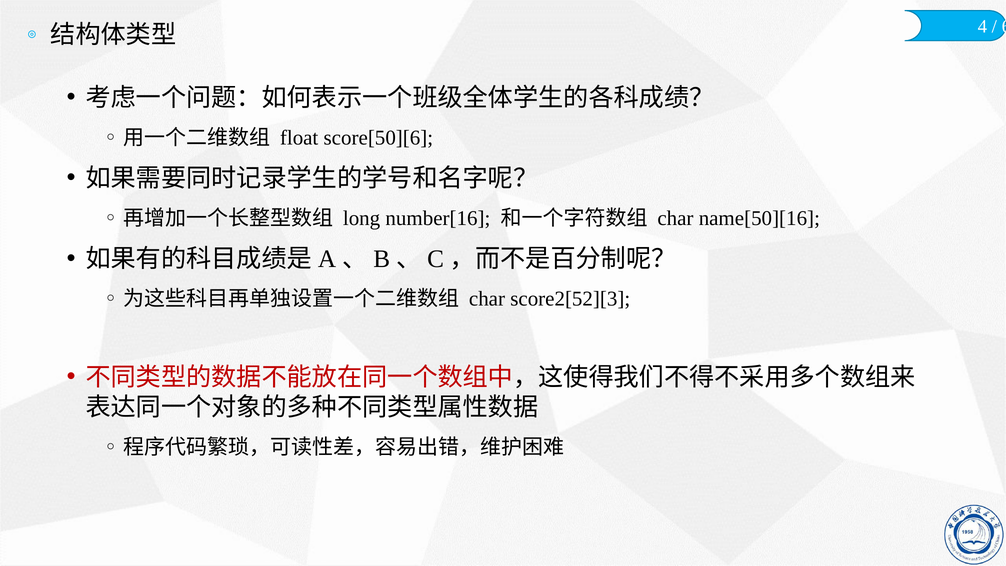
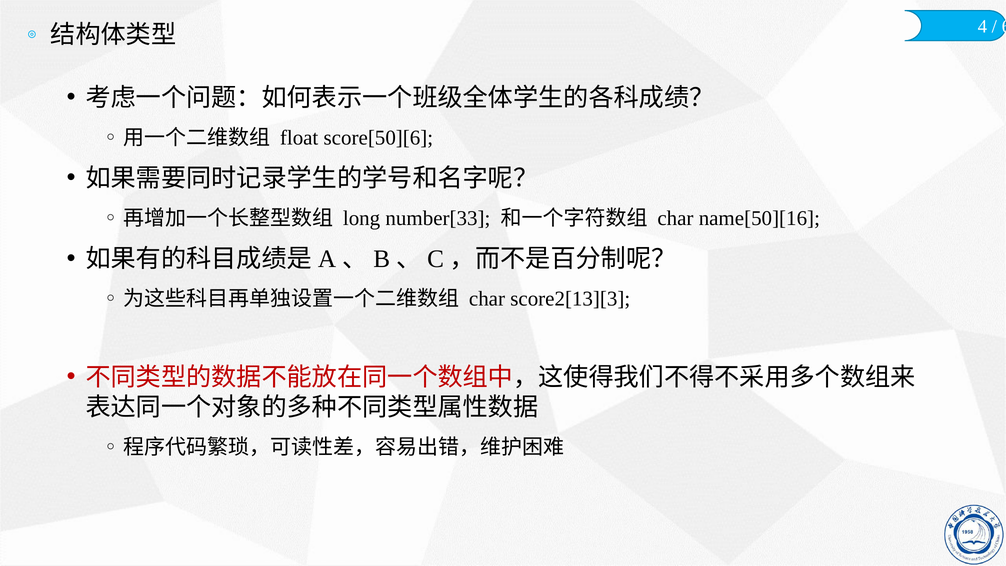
number[16: number[16 -> number[33
score2[52][3: score2[52][3 -> score2[13][3
